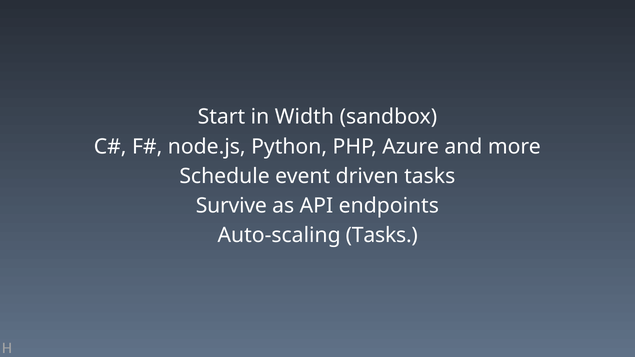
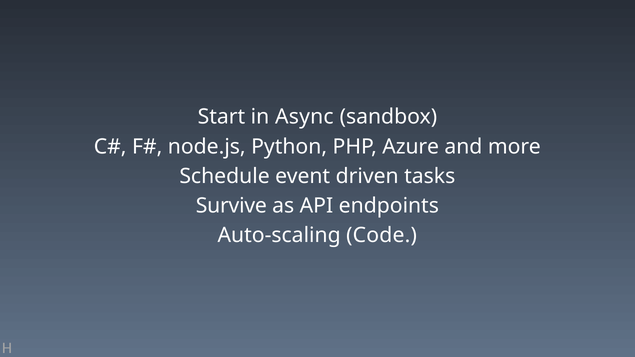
Width: Width -> Async
Auto-scaling Tasks: Tasks -> Code
